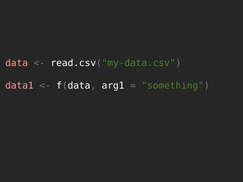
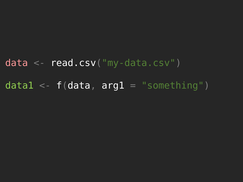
data1 colour: pink -> light green
